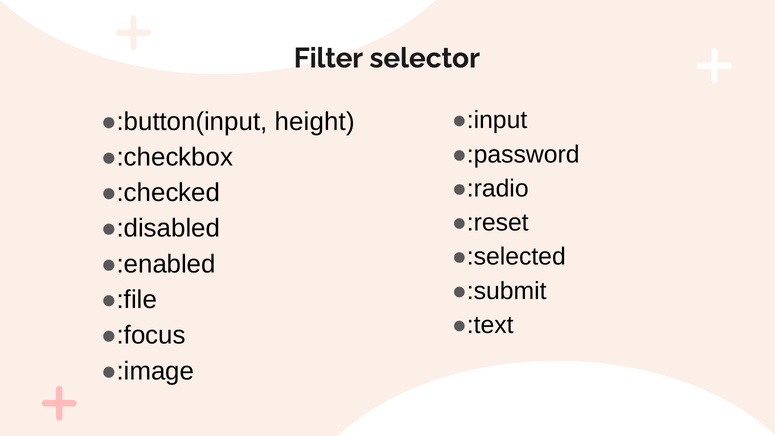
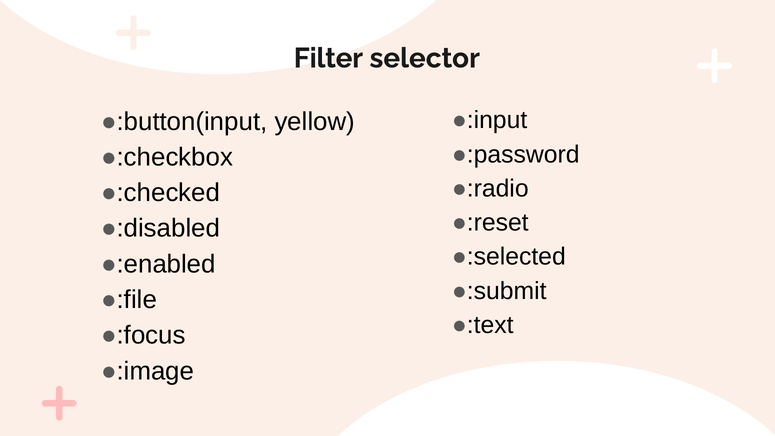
height: height -> yellow
